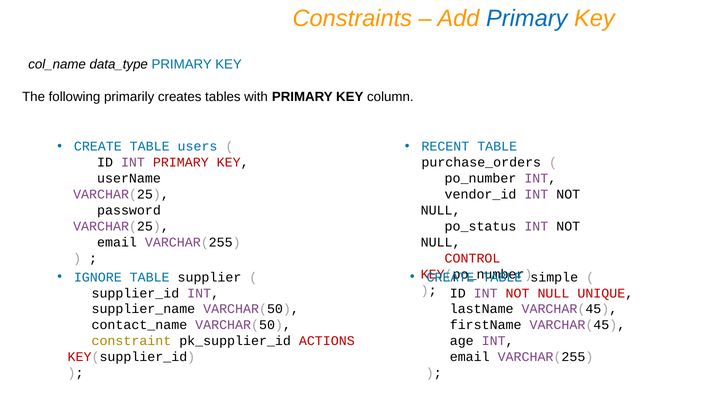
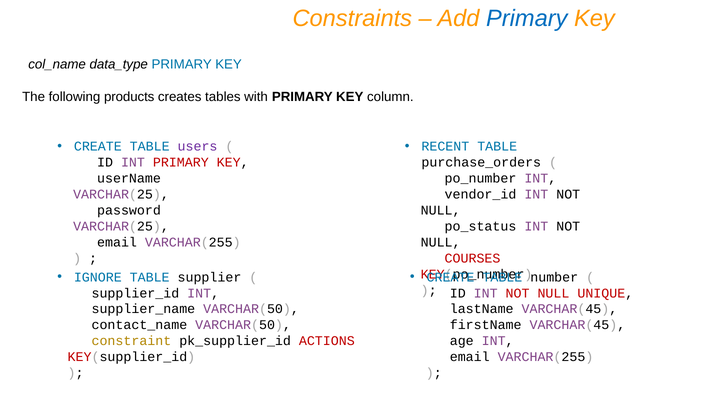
primarily: primarily -> products
users colour: blue -> purple
CONTROL: CONTROL -> COURSES
simple: simple -> number
